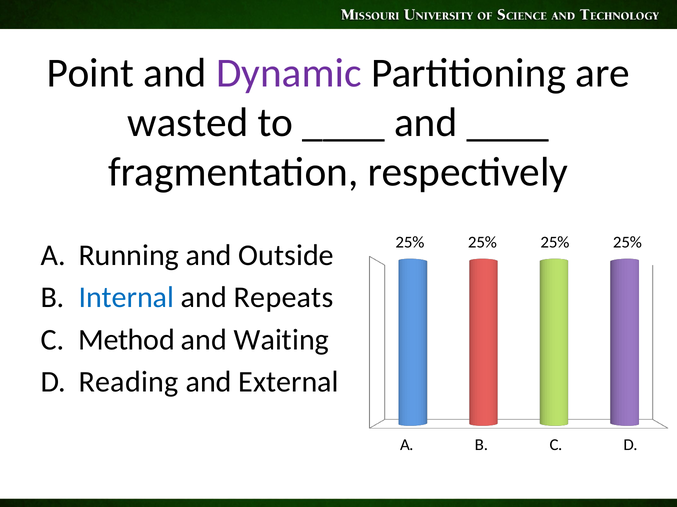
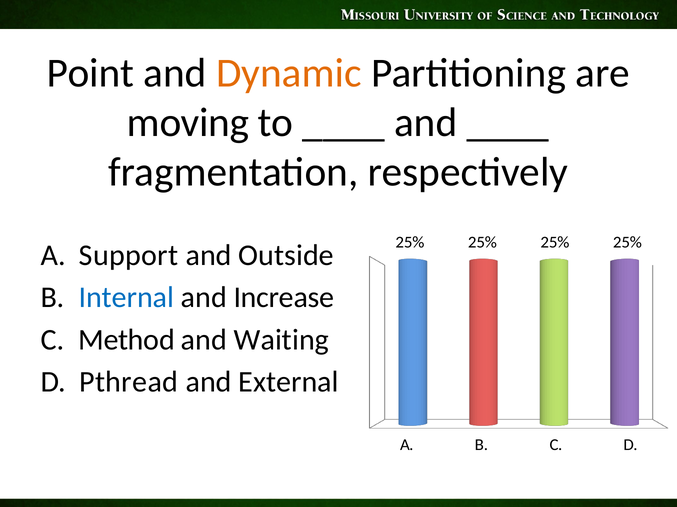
Dynamic colour: purple -> orange
wasted: wasted -> moving
Running: Running -> Support
Repeats: Repeats -> Increase
Reading: Reading -> Pthread
